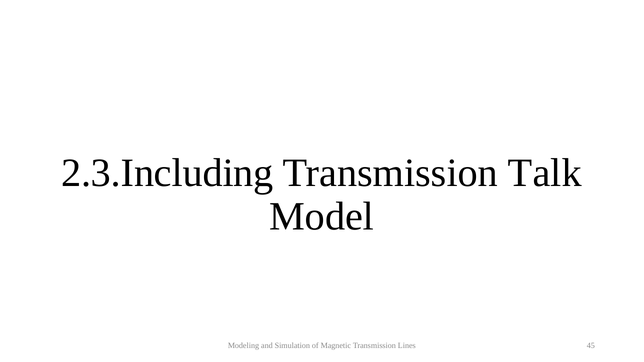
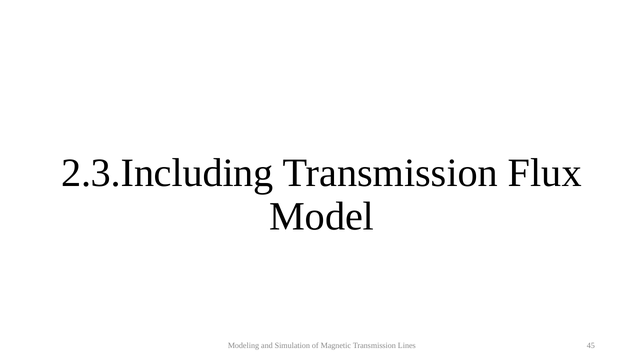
Talk: Talk -> Flux
